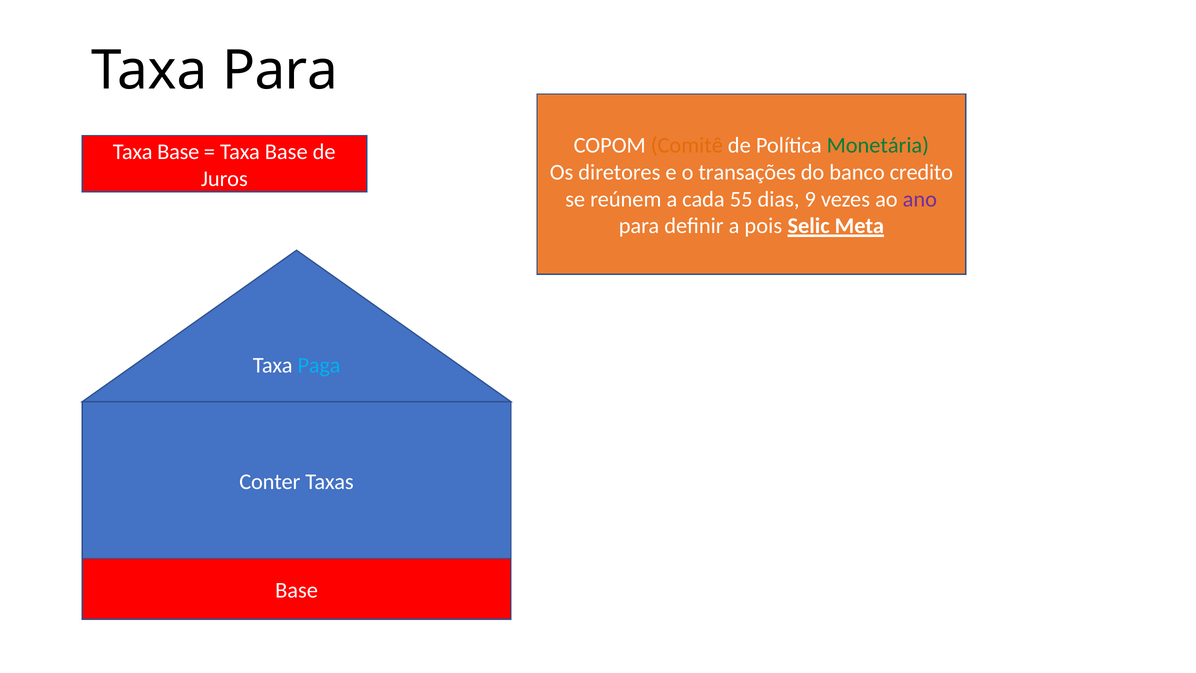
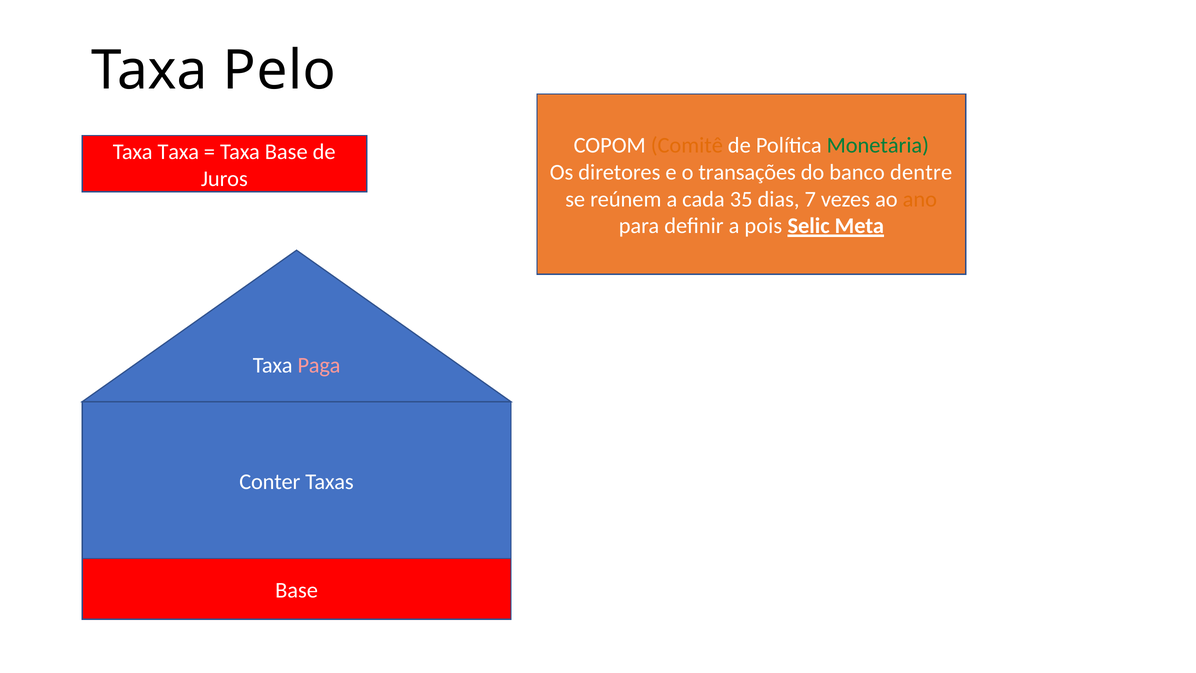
Taxa Para: Para -> Pelo
Base at (178, 152): Base -> Taxa
credito: credito -> dentre
55: 55 -> 35
9: 9 -> 7
ano colour: purple -> orange
Paga colour: light blue -> pink
